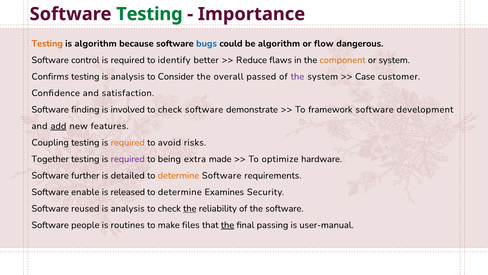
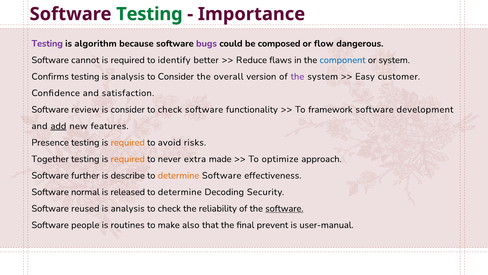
Testing at (47, 43) colour: orange -> purple
bugs colour: blue -> purple
be algorithm: algorithm -> composed
control: control -> cannot
component colour: orange -> blue
passed: passed -> version
Case: Case -> Easy
finding: finding -> review
is involved: involved -> consider
demonstrate: demonstrate -> functionality
Coupling: Coupling -> Presence
required at (128, 159) colour: purple -> orange
being: being -> never
hardware: hardware -> approach
detailed: detailed -> describe
requirements: requirements -> effectiveness
enable: enable -> normal
Examines: Examines -> Decoding
the at (190, 208) underline: present -> none
software at (284, 208) underline: none -> present
files: files -> also
the at (228, 225) underline: present -> none
passing: passing -> prevent
